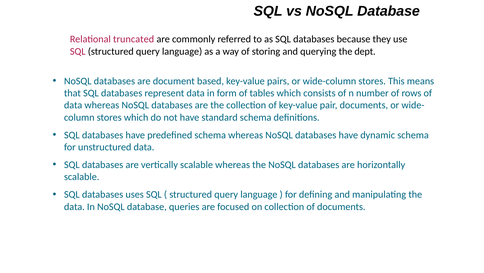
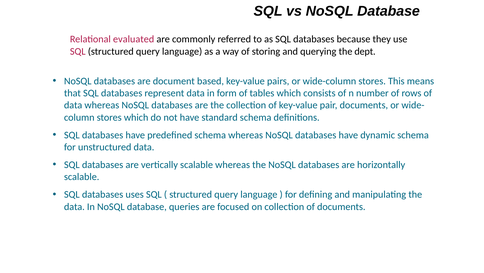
truncated: truncated -> evaluated
